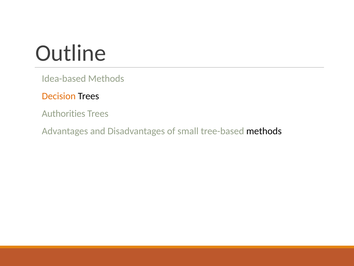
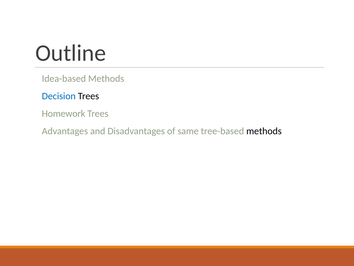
Decision colour: orange -> blue
Authorities: Authorities -> Homework
small: small -> same
